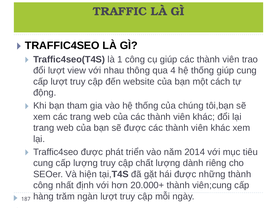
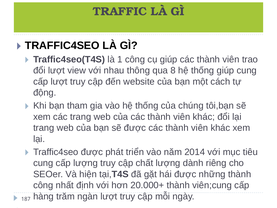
4: 4 -> 8
